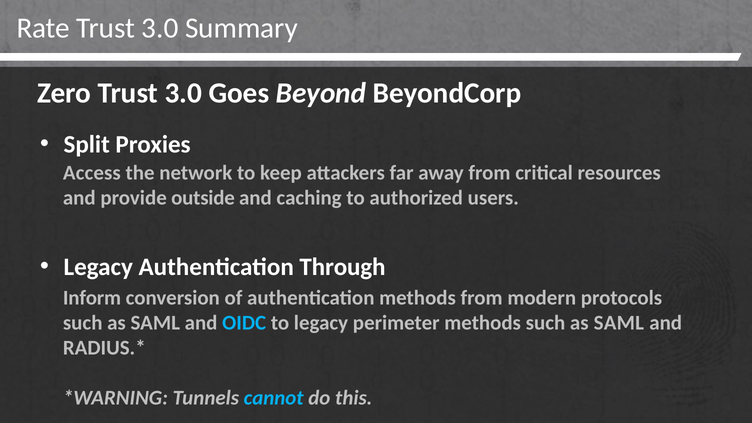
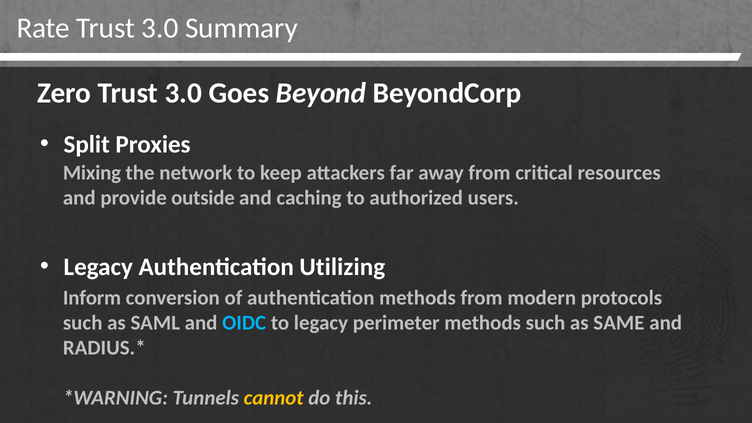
Access: Access -> Mixing
Through: Through -> Utilizing
methods such as SAML: SAML -> SAME
cannot colour: light blue -> yellow
